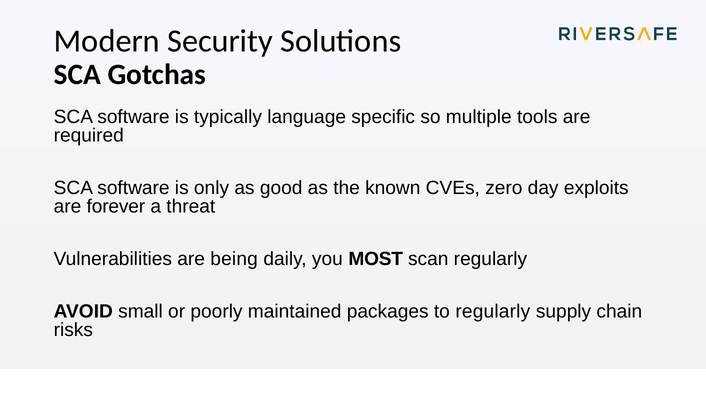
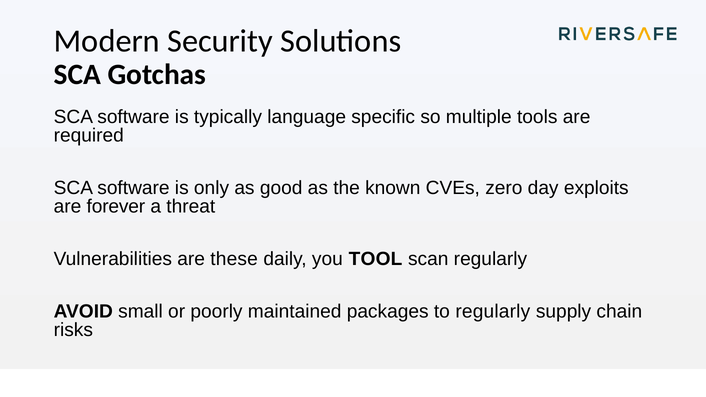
being: being -> these
MOST: MOST -> TOOL
